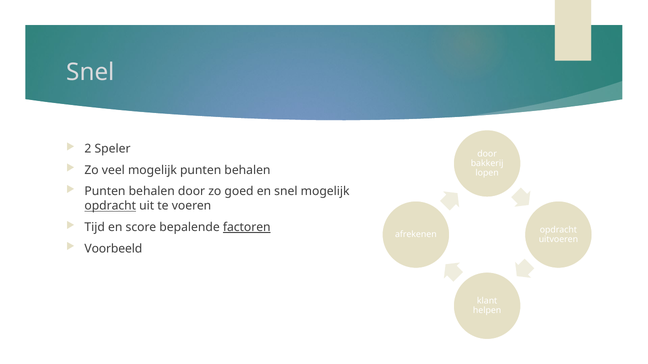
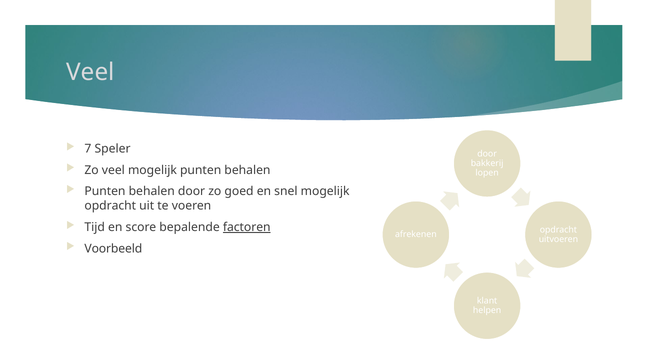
Snel at (90, 72): Snel -> Veel
2: 2 -> 7
opdracht at (110, 206) underline: present -> none
